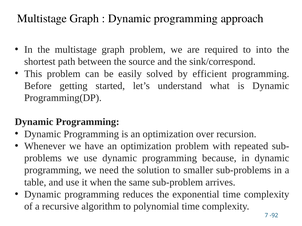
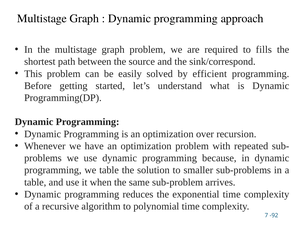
into: into -> fills
we need: need -> table
